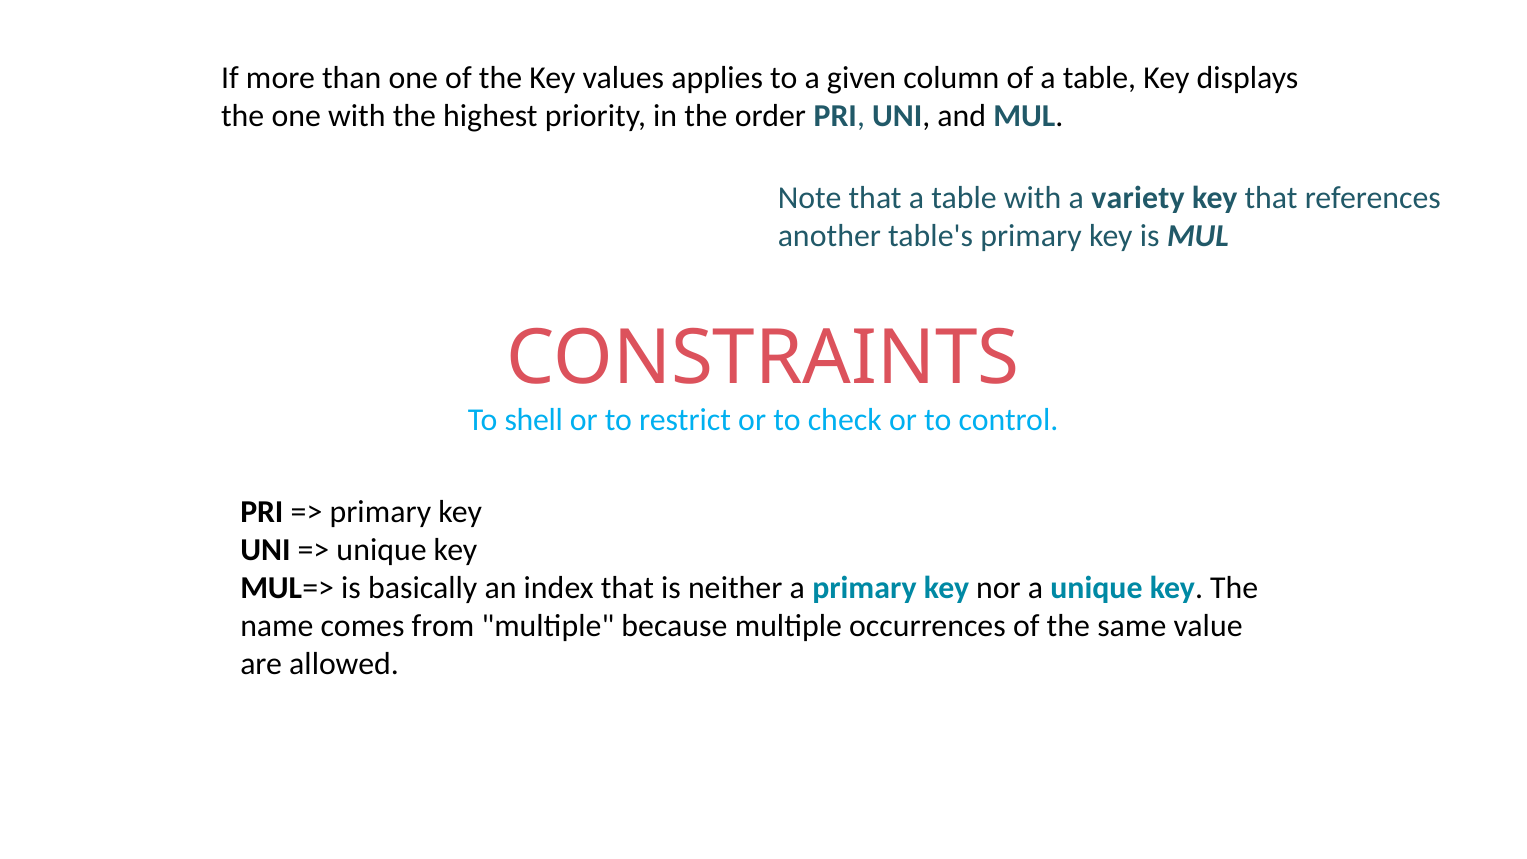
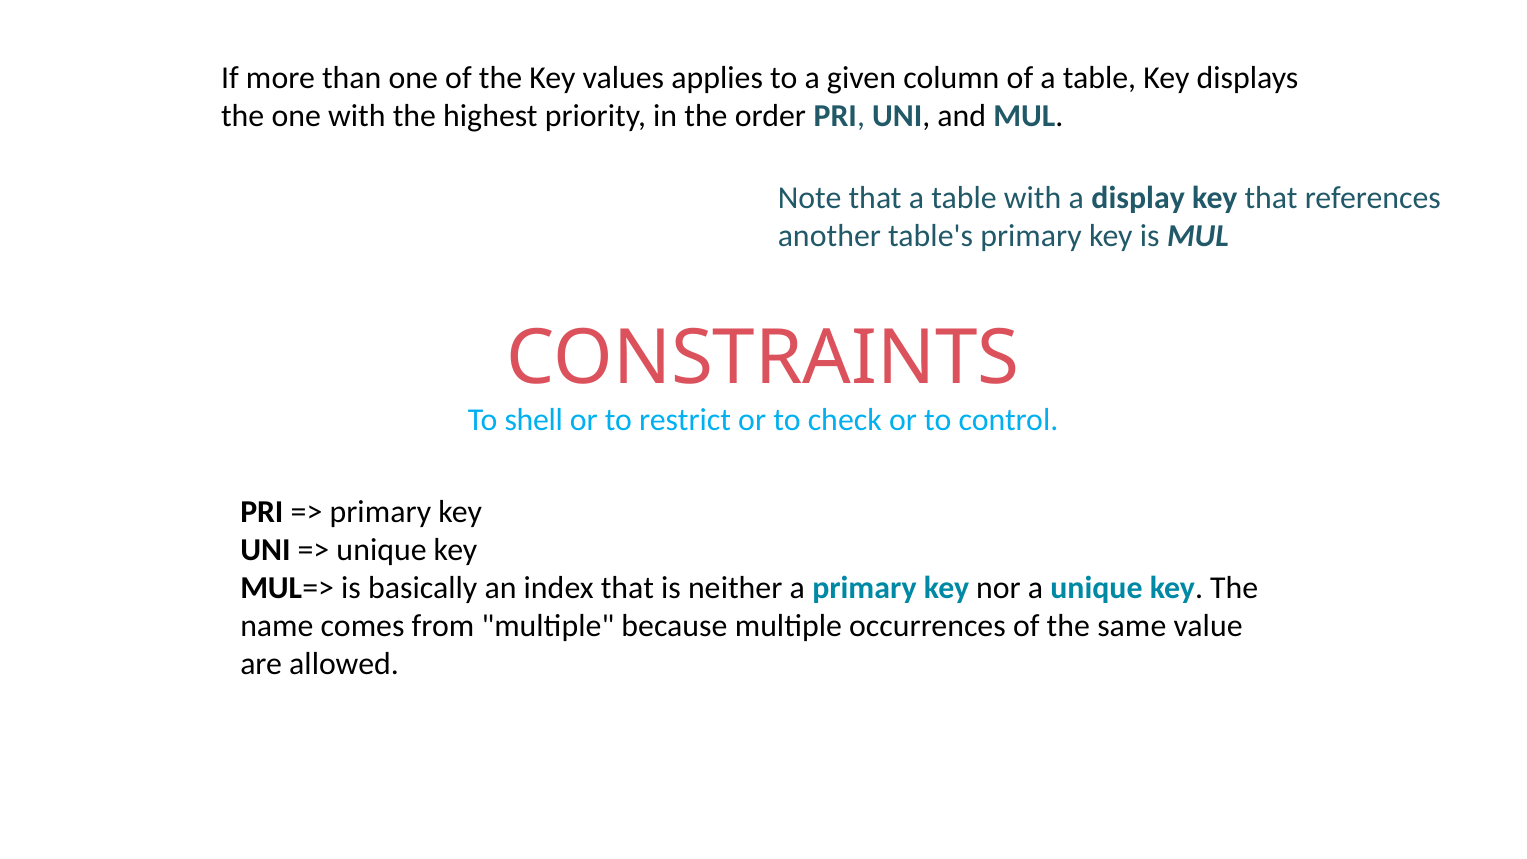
variety: variety -> display
